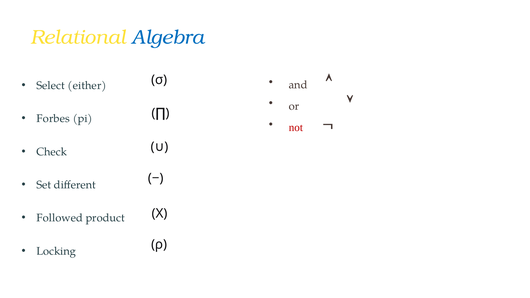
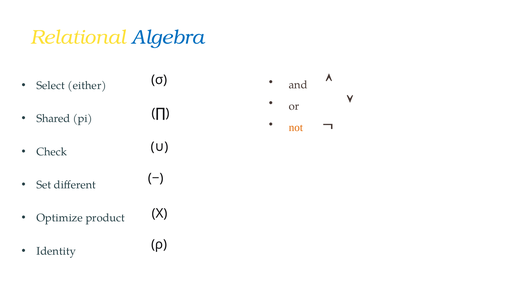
Forbes: Forbes -> Shared
not colour: red -> orange
Followed: Followed -> Optimize
Locking: Locking -> Identity
